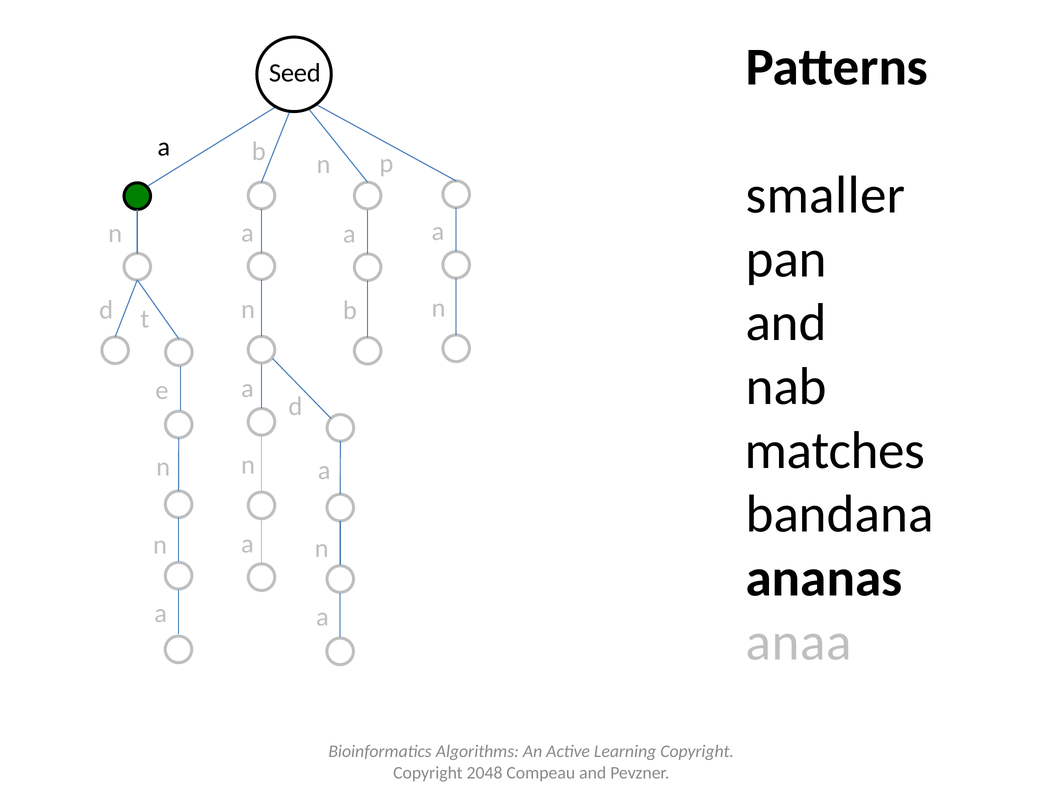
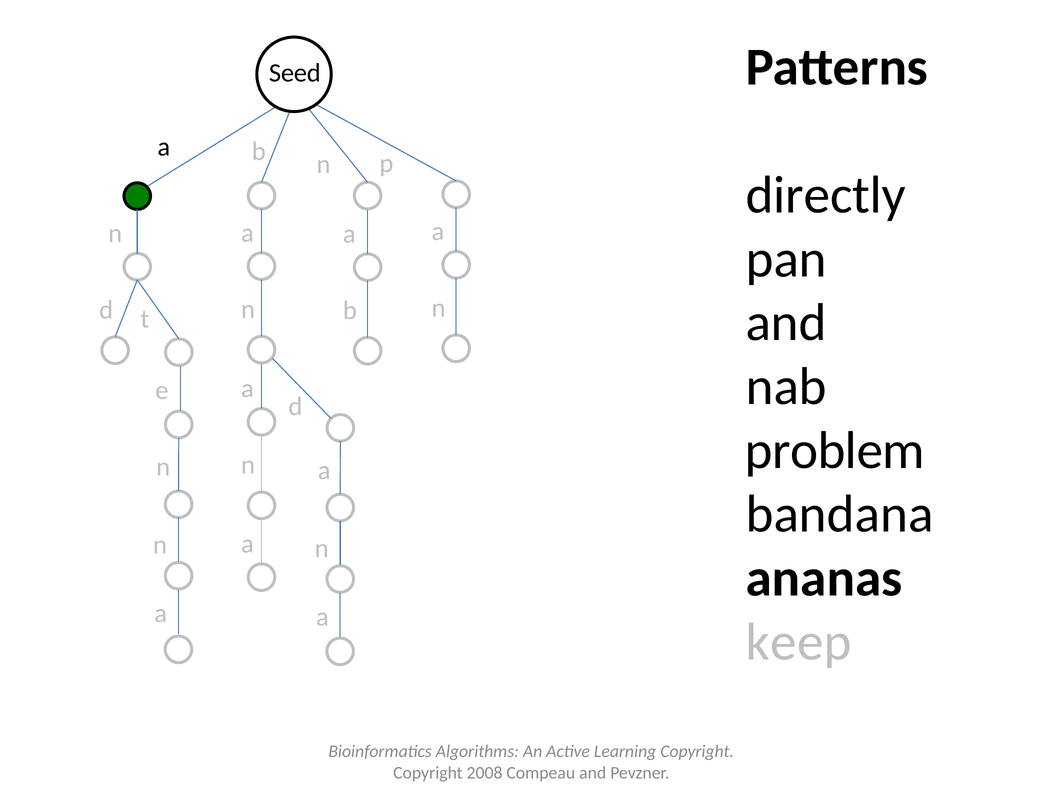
smaller: smaller -> directly
matches: matches -> problem
anaa: anaa -> keep
2048: 2048 -> 2008
